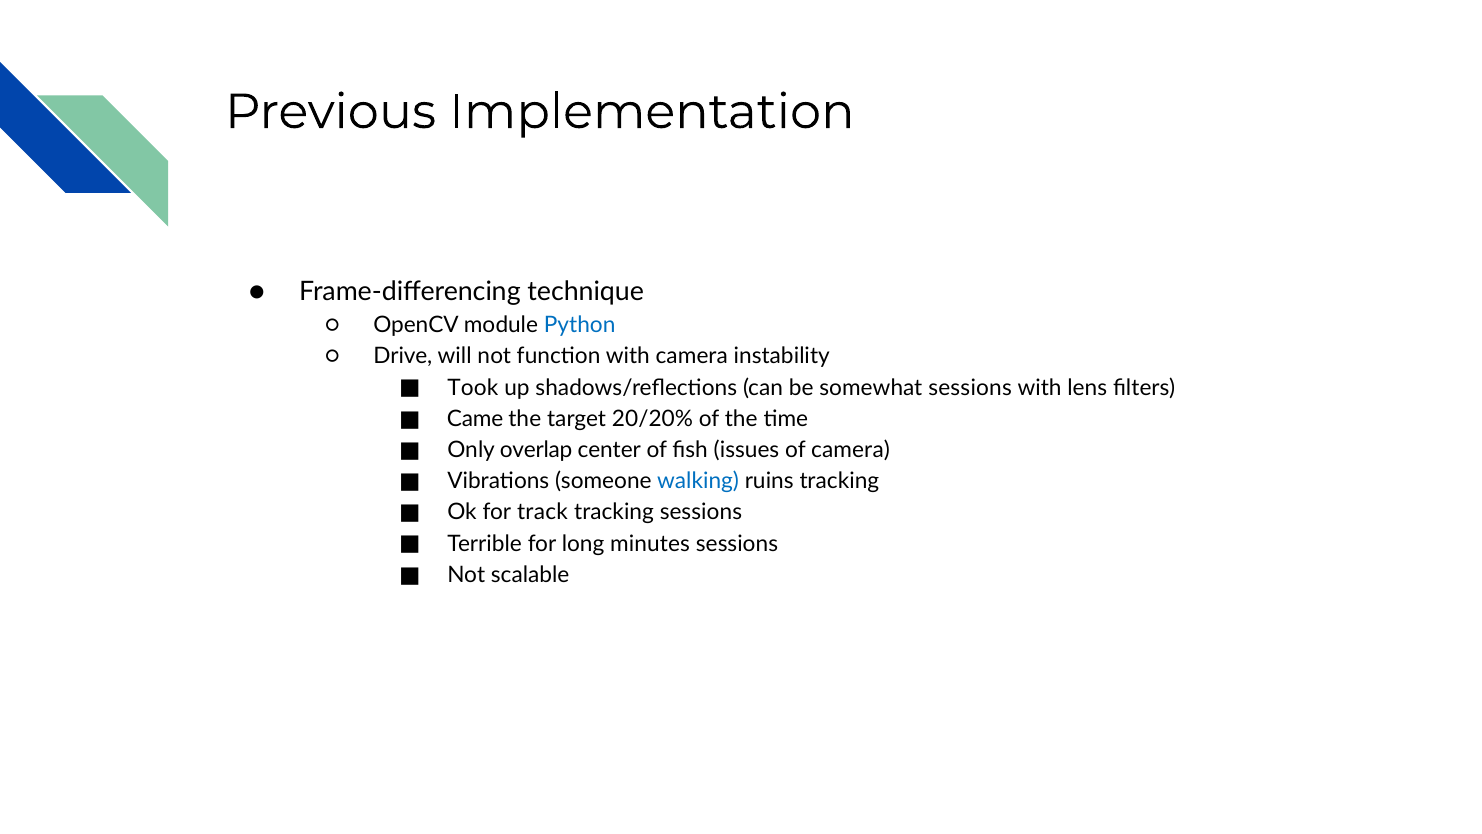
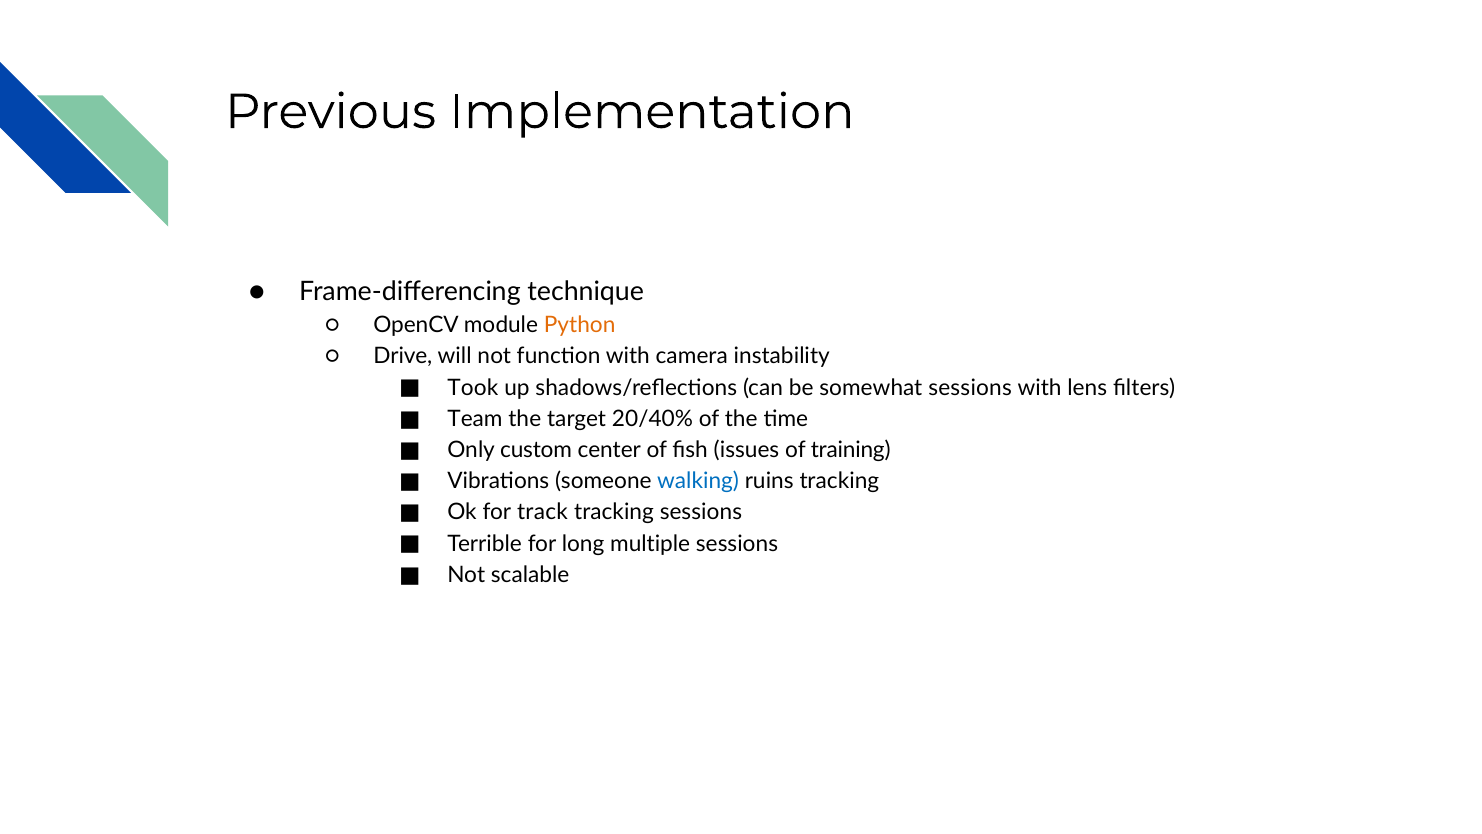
Python colour: blue -> orange
Came: Came -> Team
20/20%: 20/20% -> 20/40%
overlap: overlap -> custom
of camera: camera -> training
minutes: minutes -> multiple
